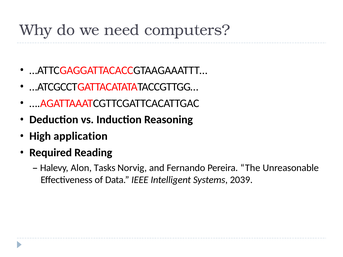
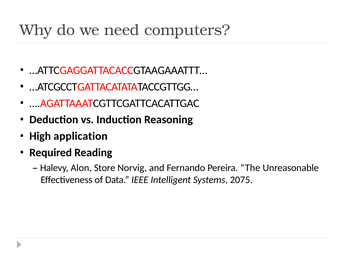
Tasks: Tasks -> Store
2039: 2039 -> 2075
